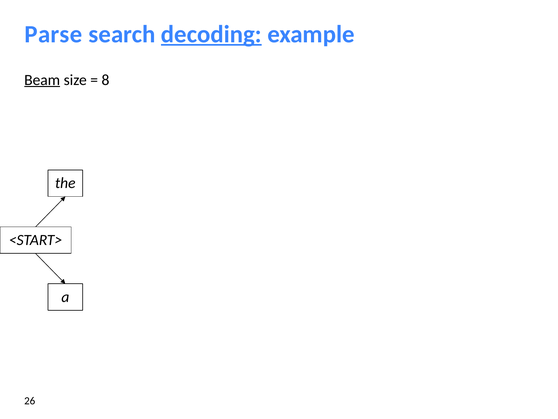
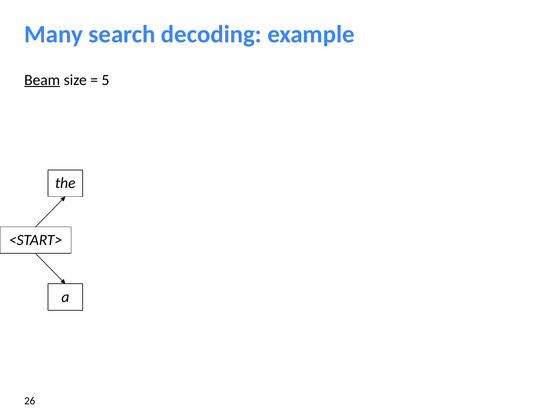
Parse: Parse -> Many
decoding underline: present -> none
8: 8 -> 5
